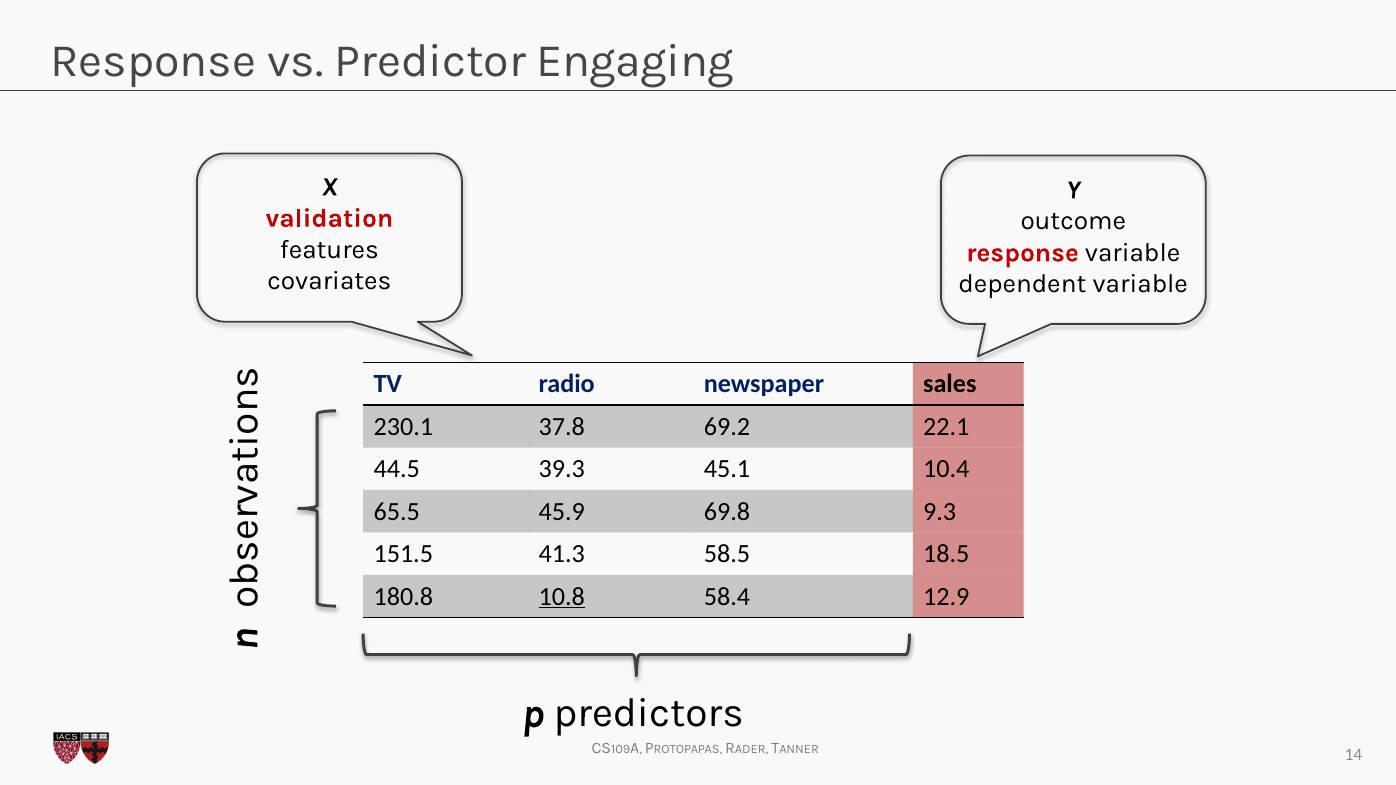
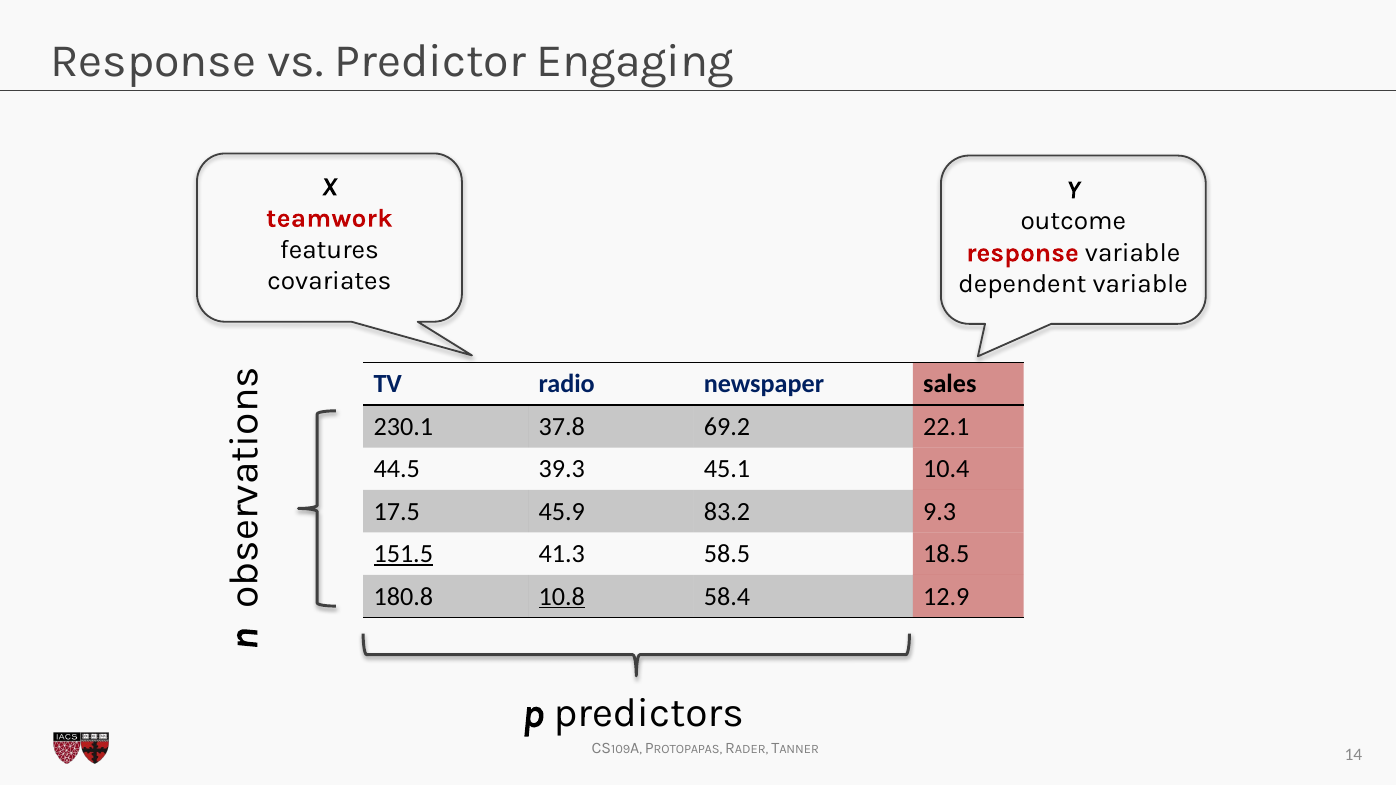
validation: validation -> teamwork
65.5: 65.5 -> 17.5
69.8: 69.8 -> 83.2
151.5 underline: none -> present
